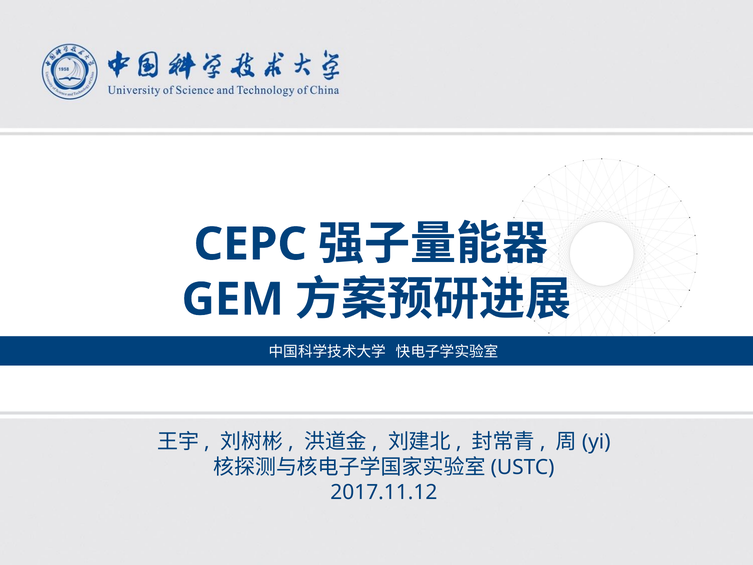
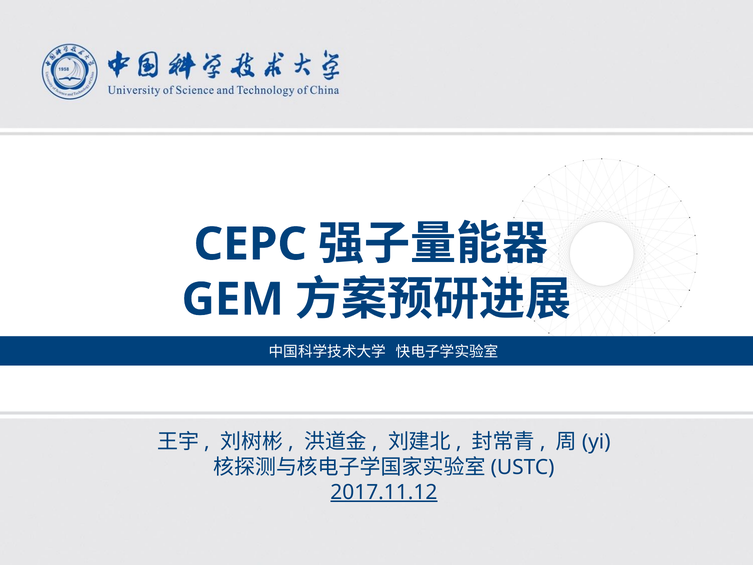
2017.11.12 underline: none -> present
